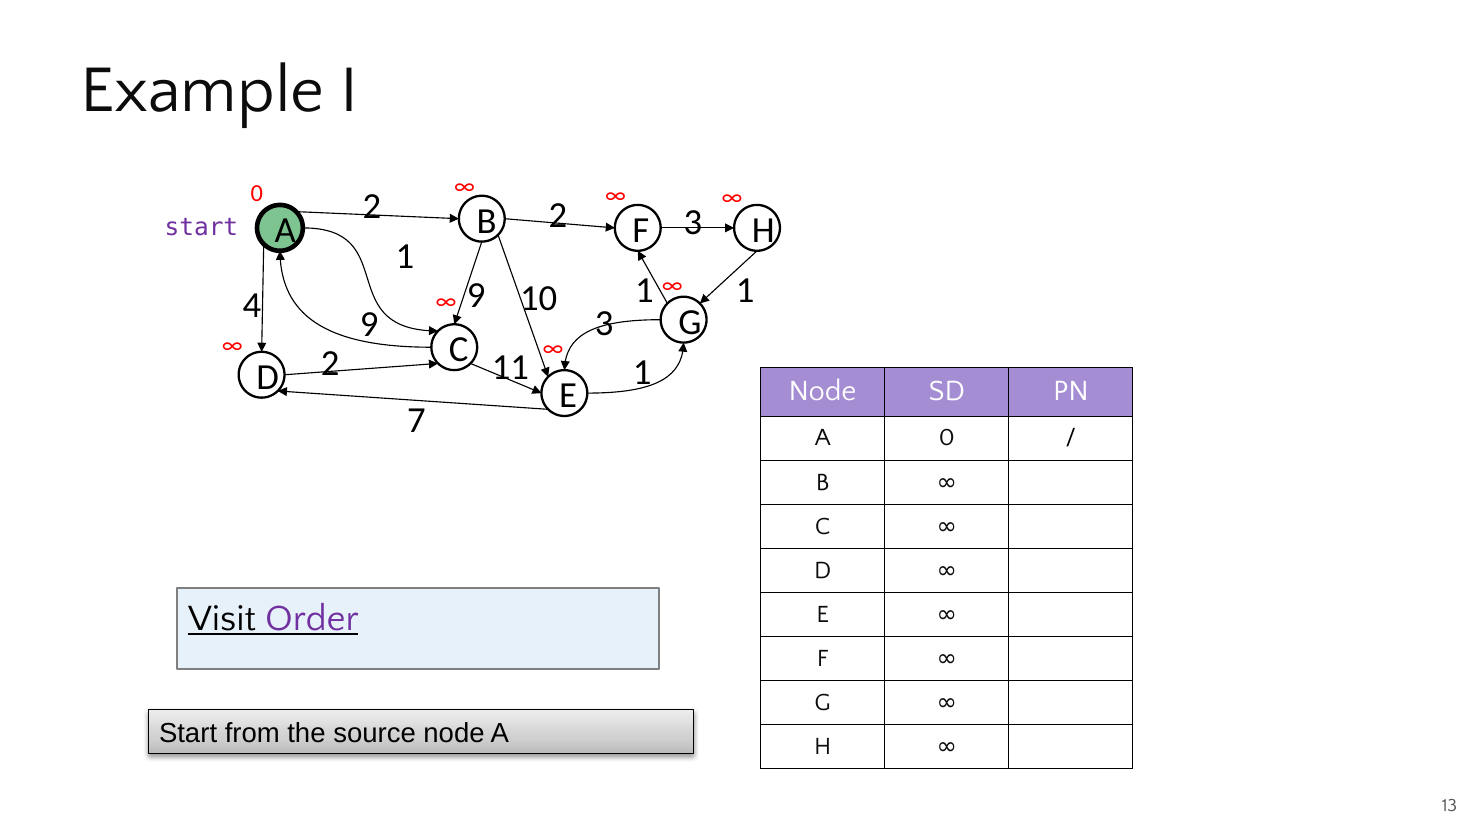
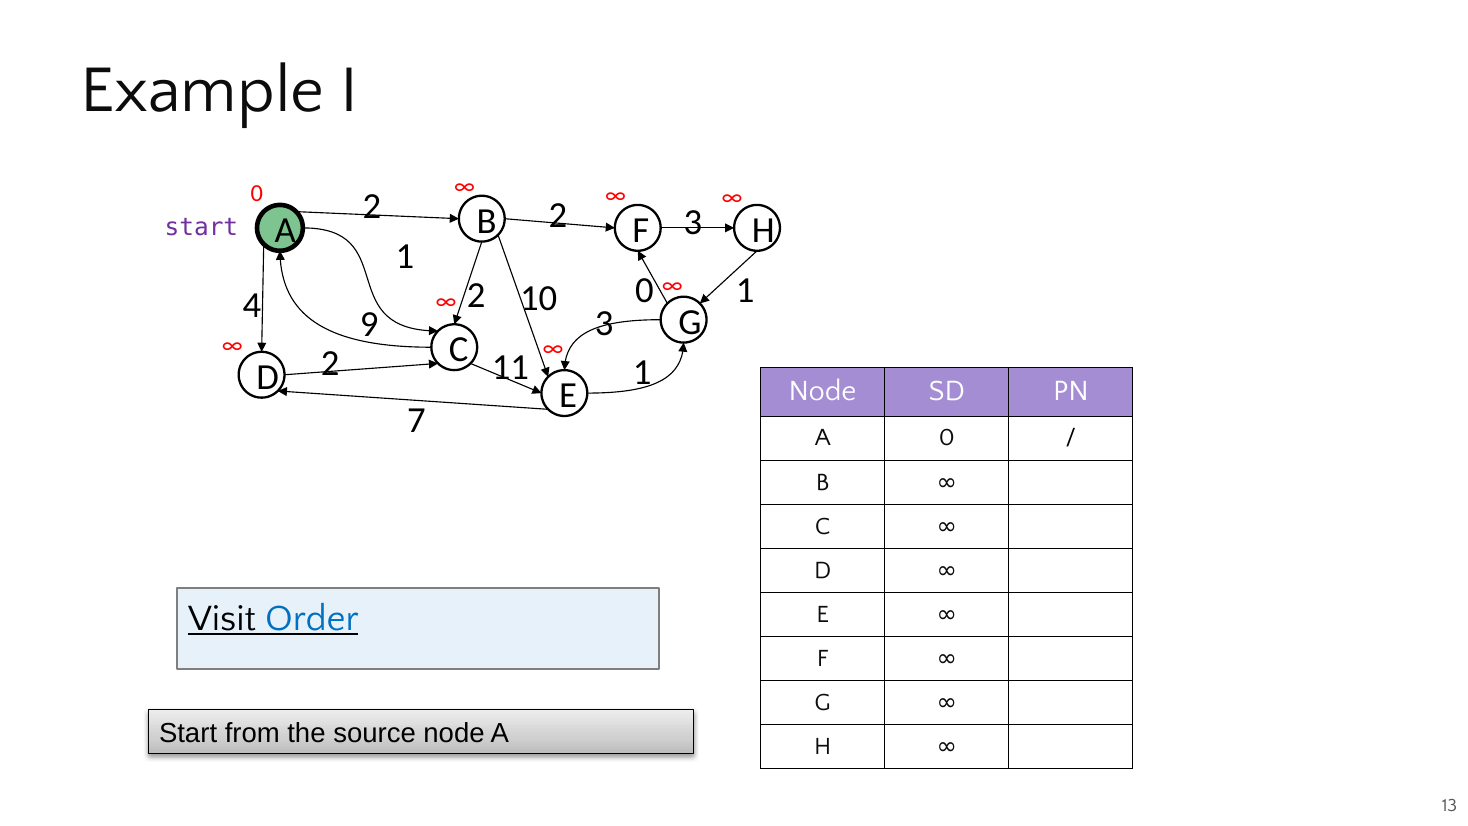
10 1: 1 -> 0
4 9: 9 -> 2
Order colour: purple -> blue
